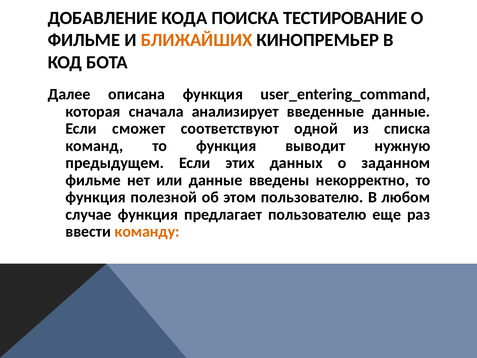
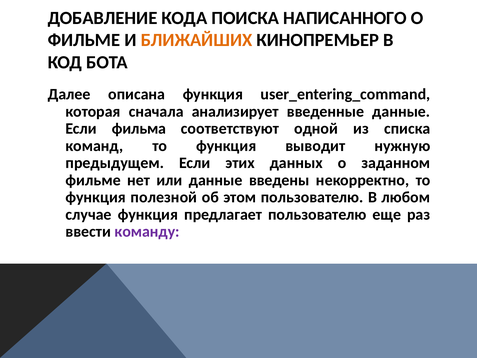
ТЕСТИРОВАНИЕ: ТЕСТИРОВАНИЕ -> НАПИСАННОГО
сможет: сможет -> фильма
команду colour: orange -> purple
